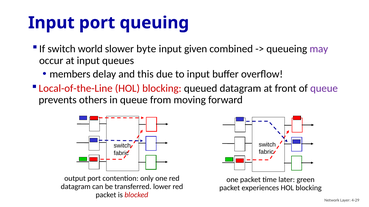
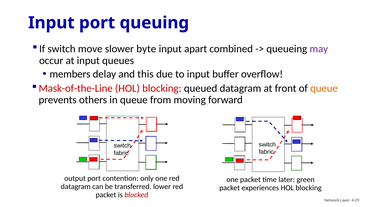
world: world -> move
given: given -> apart
Local-of-the-Line: Local-of-the-Line -> Mask-of-the-Line
queue at (324, 89) colour: purple -> orange
